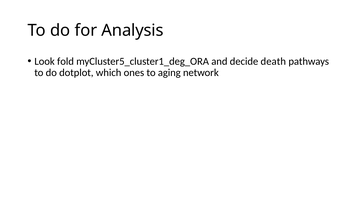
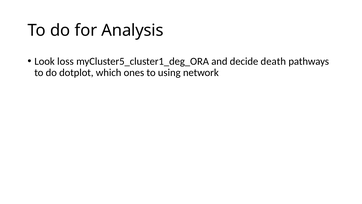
fold: fold -> loss
aging: aging -> using
